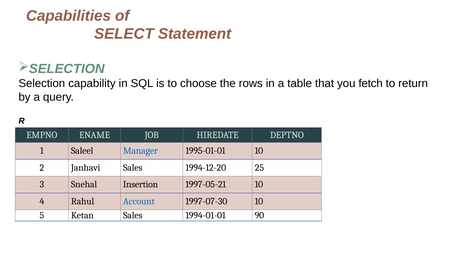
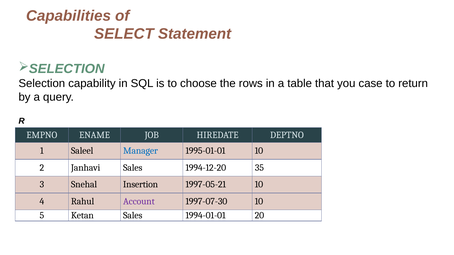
fetch: fetch -> case
25: 25 -> 35
Account colour: blue -> purple
90: 90 -> 20
